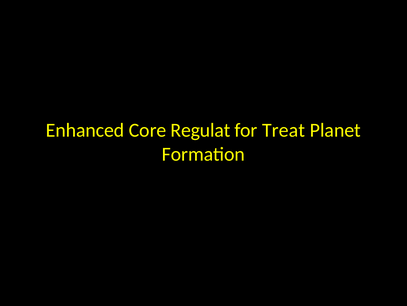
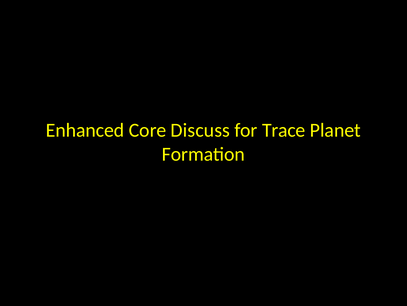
Regulat: Regulat -> Discuss
Treat: Treat -> Trace
